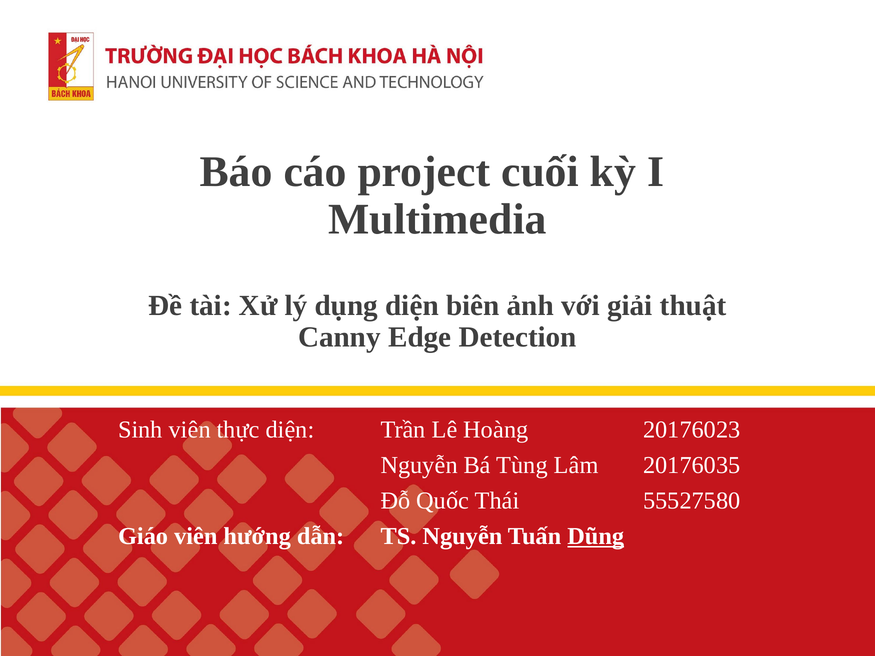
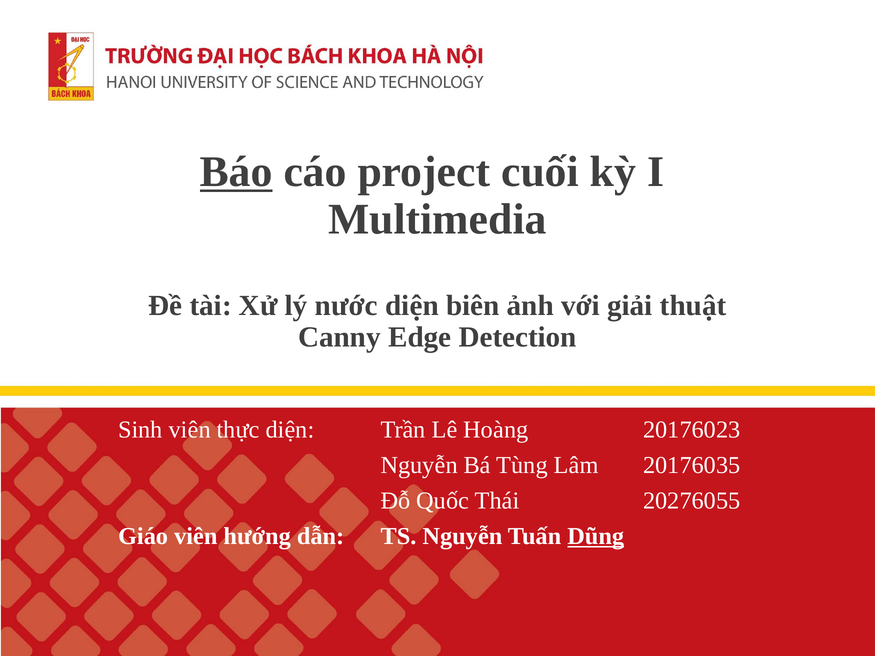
Báo underline: none -> present
dụng: dụng -> nước
55527580: 55527580 -> 20276055
